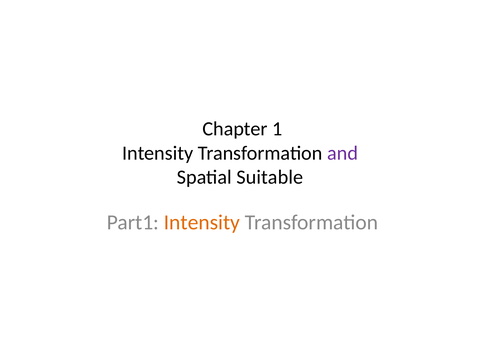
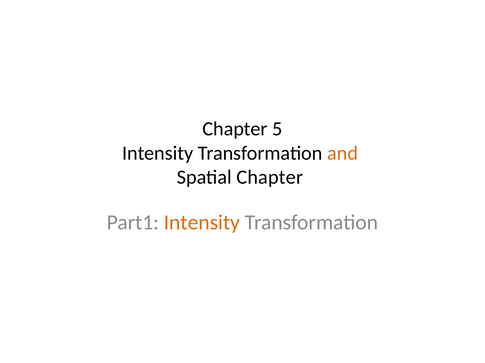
1: 1 -> 5
and colour: purple -> orange
Spatial Suitable: Suitable -> Chapter
